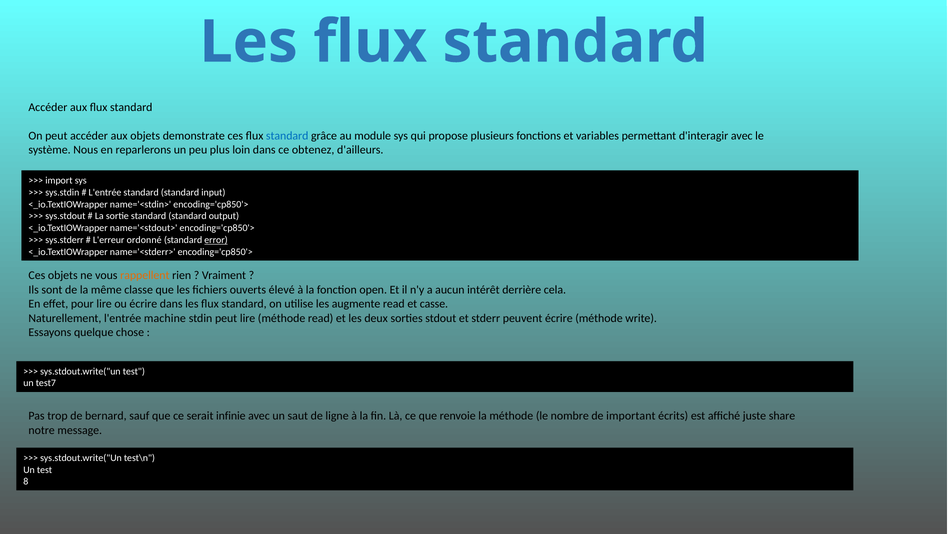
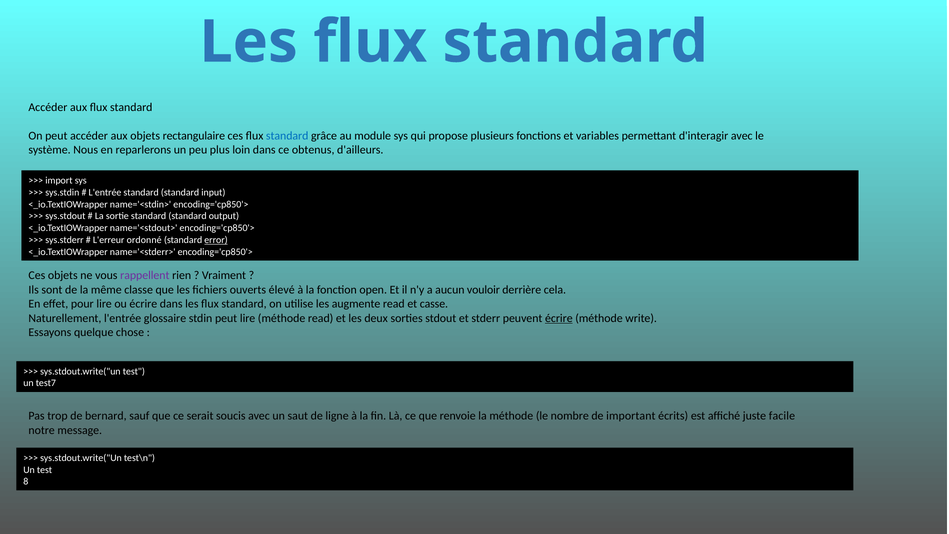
demonstrate: demonstrate -> rectangulaire
obtenez: obtenez -> obtenus
rappellent colour: orange -> purple
intérêt: intérêt -> vouloir
machine: machine -> glossaire
écrire at (559, 318) underline: none -> present
infinie: infinie -> soucis
share: share -> facile
